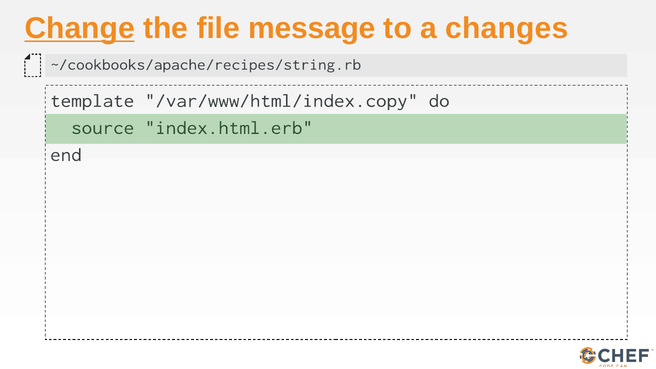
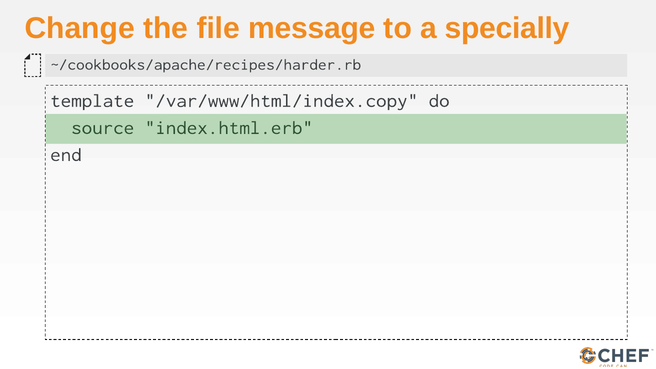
Change underline: present -> none
changes: changes -> specially
~/cookbooks/apache/recipes/string.rb: ~/cookbooks/apache/recipes/string.rb -> ~/cookbooks/apache/recipes/harder.rb
